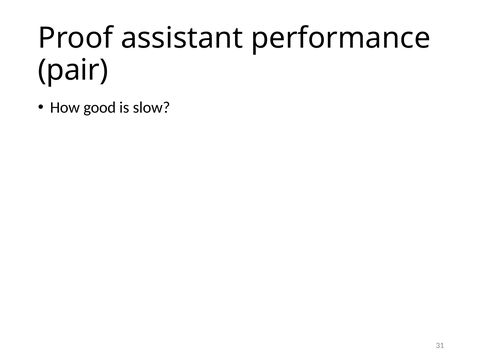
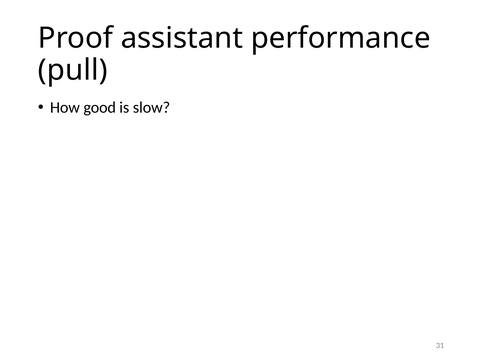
pair: pair -> pull
